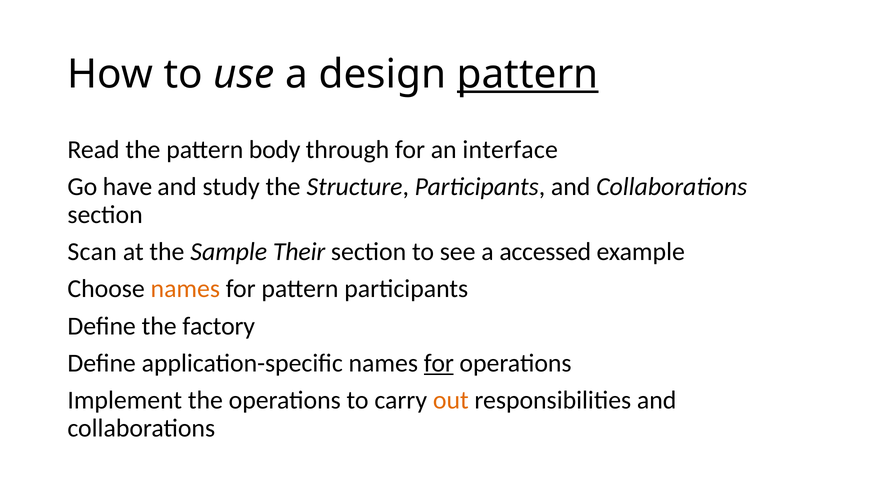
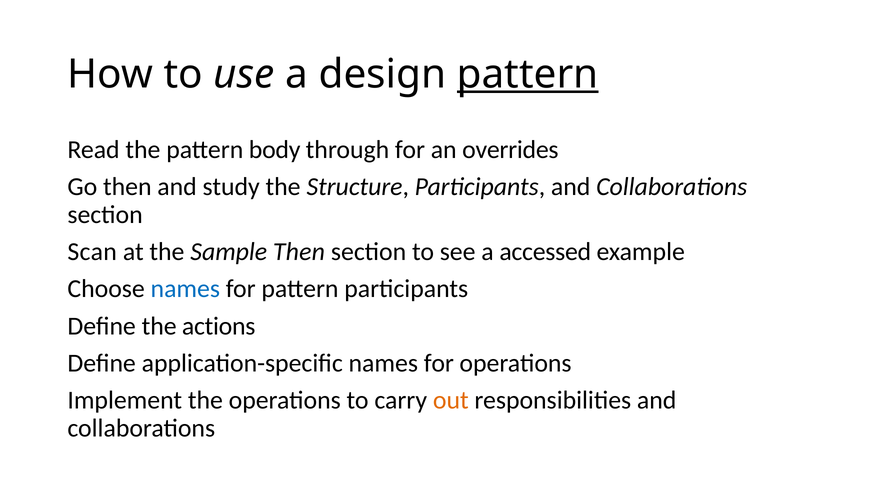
interface: interface -> overrides
Go have: have -> then
Sample Their: Their -> Then
names at (185, 289) colour: orange -> blue
factory: factory -> actions
for at (439, 363) underline: present -> none
